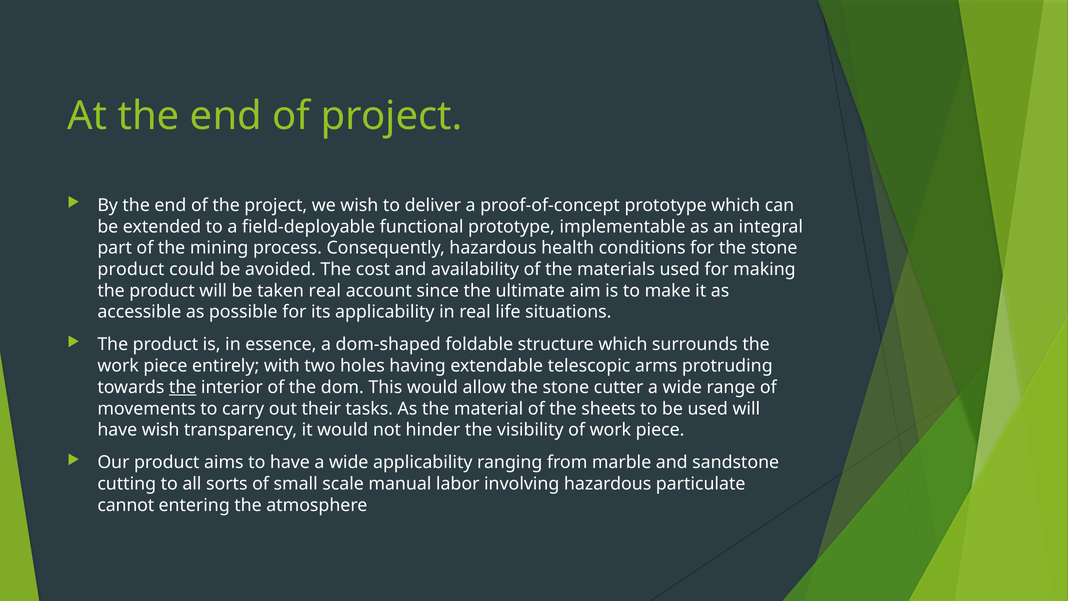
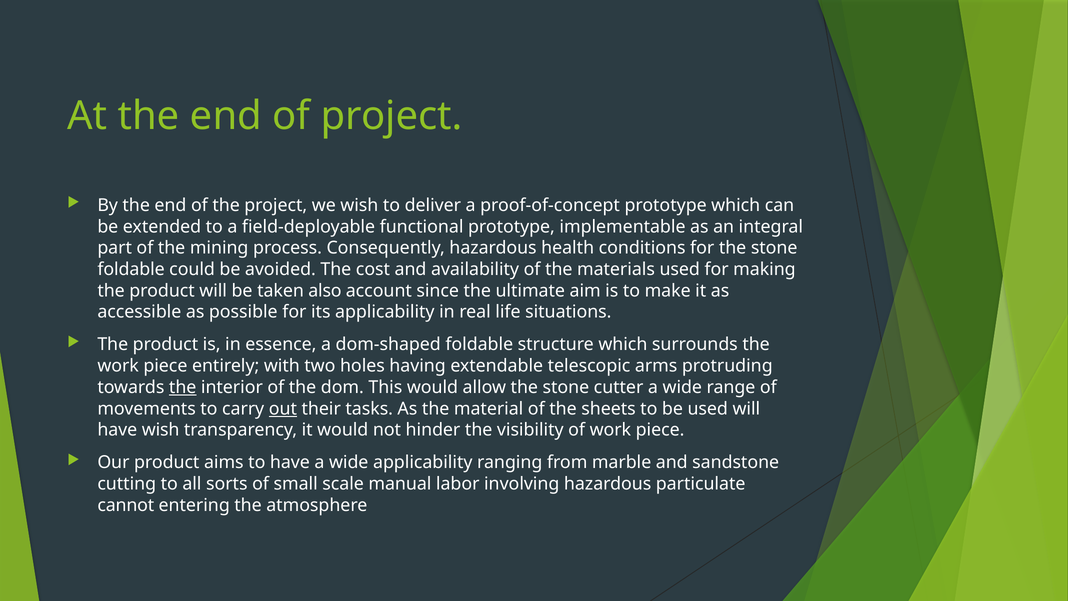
product at (131, 269): product -> foldable
taken real: real -> also
out underline: none -> present
